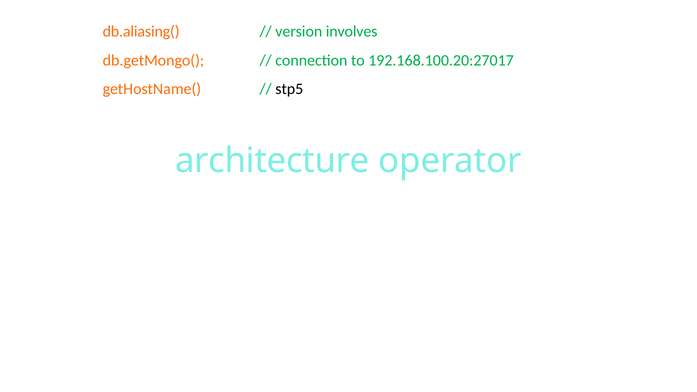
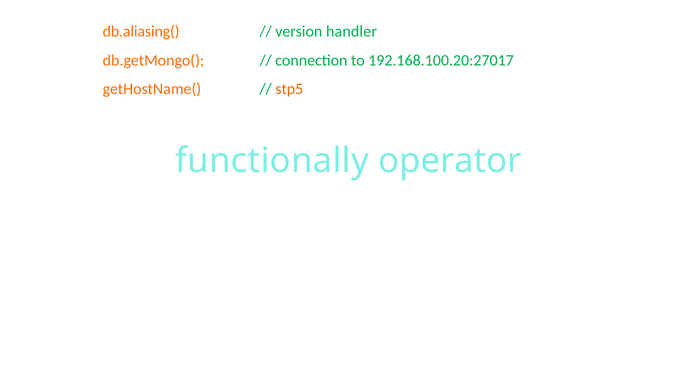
involves: involves -> handler
stp5 colour: black -> orange
architecture: architecture -> functionally
